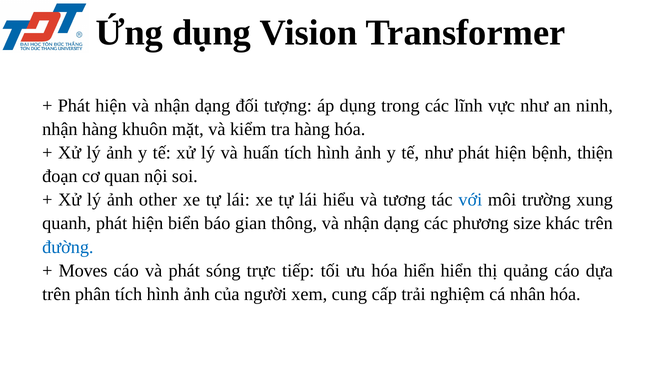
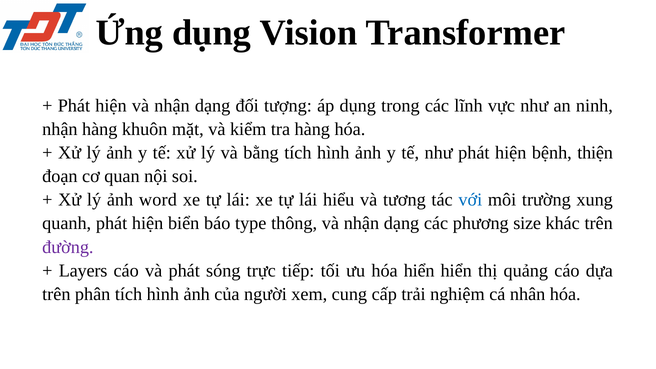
huấn: huấn -> bằng
other: other -> word
gian: gian -> type
đường colour: blue -> purple
Moves: Moves -> Layers
